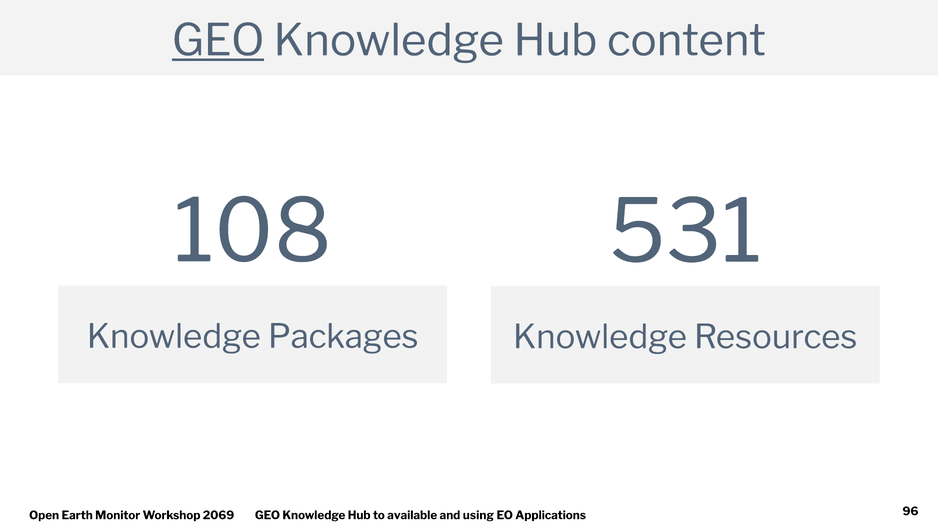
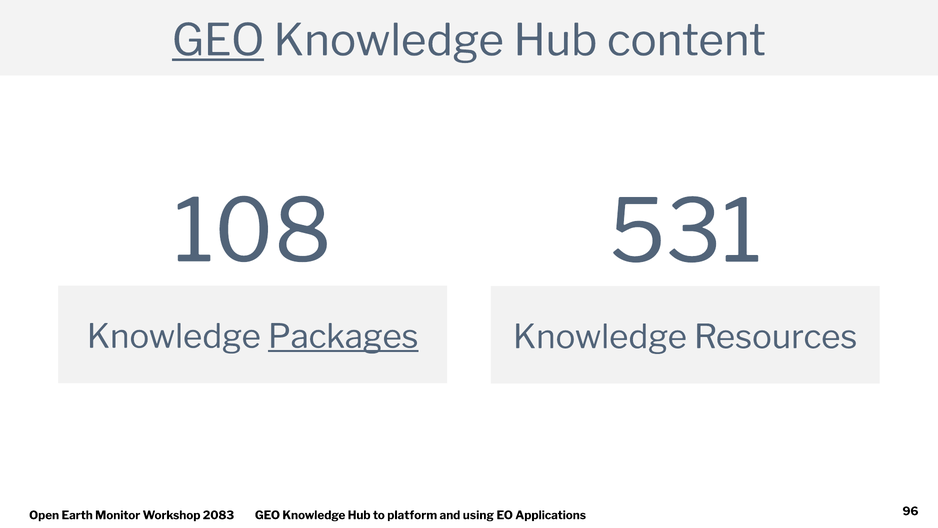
Packages underline: none -> present
2069: 2069 -> 2083
available: available -> platform
